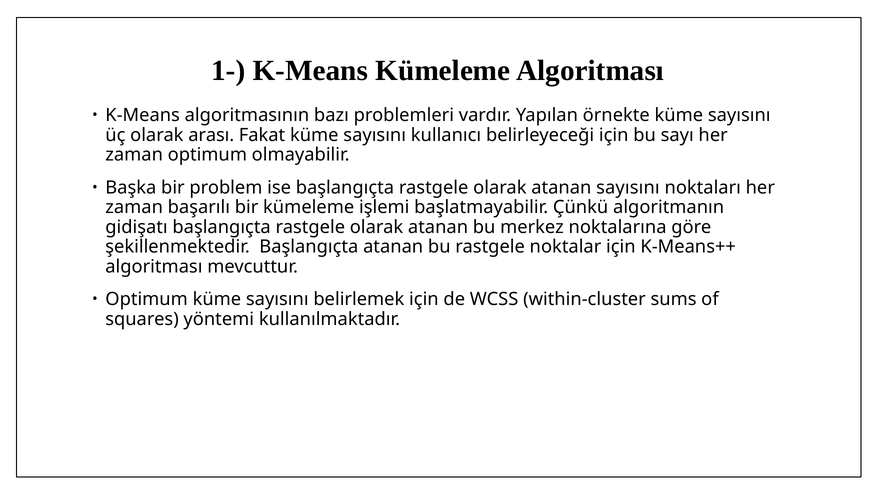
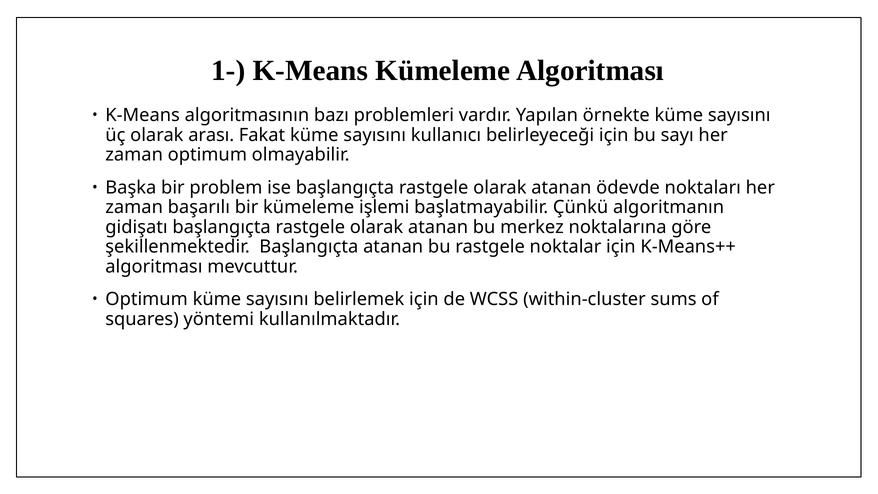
atanan sayısını: sayısını -> ödevde
